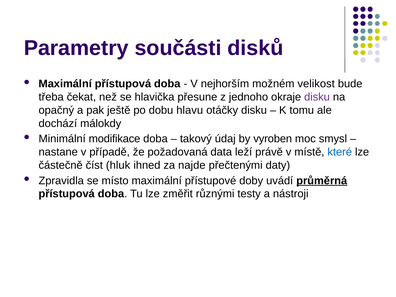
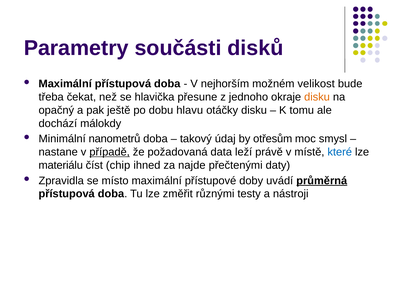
disku at (317, 97) colour: purple -> orange
modifikace: modifikace -> nanometrů
vyroben: vyroben -> otřesům
případě underline: none -> present
částečně: částečně -> materiálu
hluk: hluk -> chip
